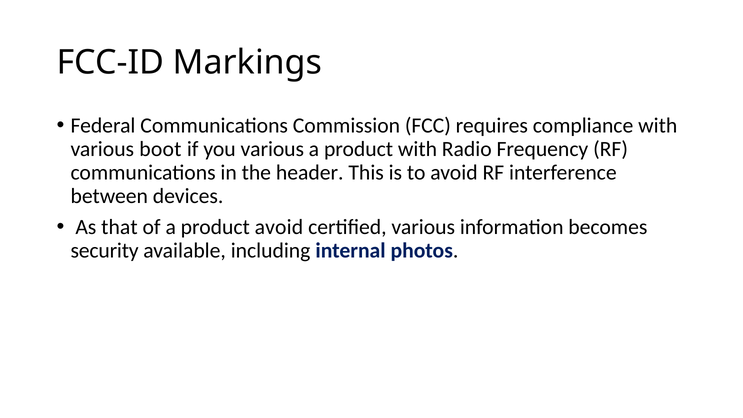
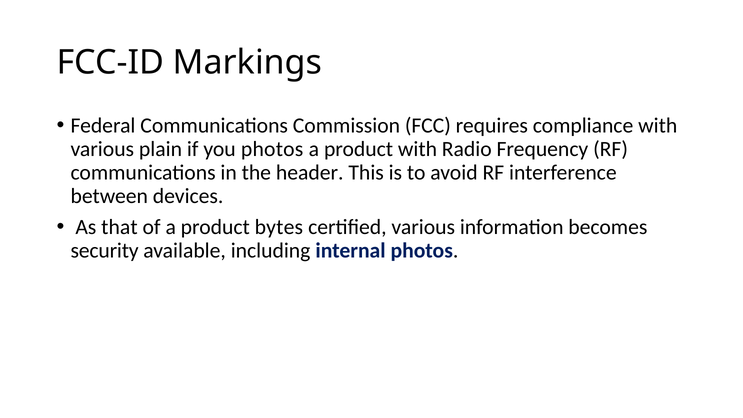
boot: boot -> plain
you various: various -> photos
product avoid: avoid -> bytes
